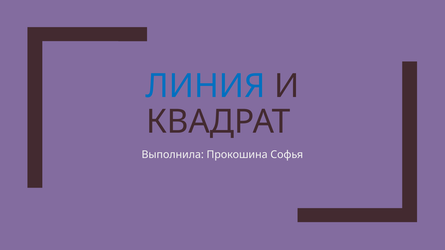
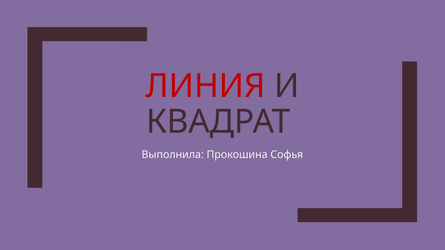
ЛИНИЯ colour: blue -> red
